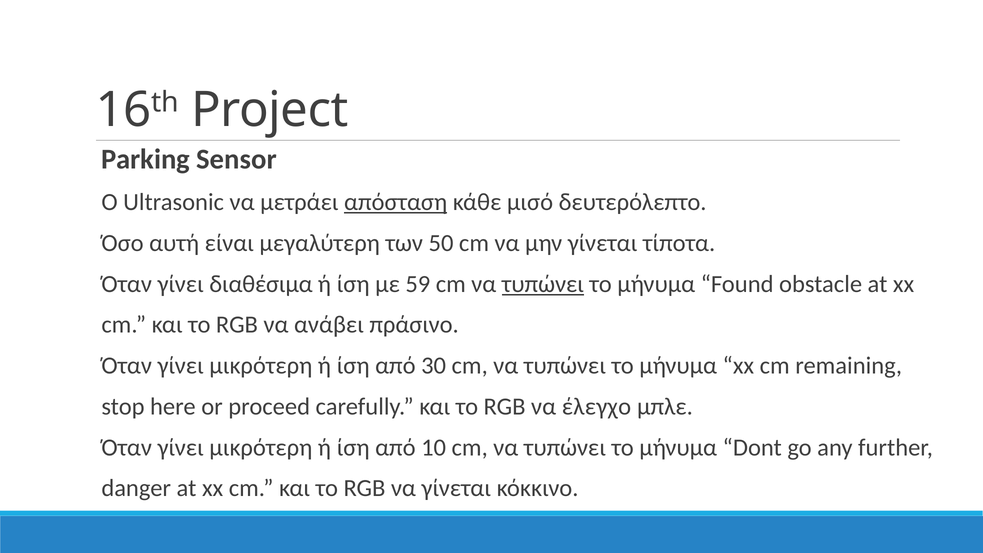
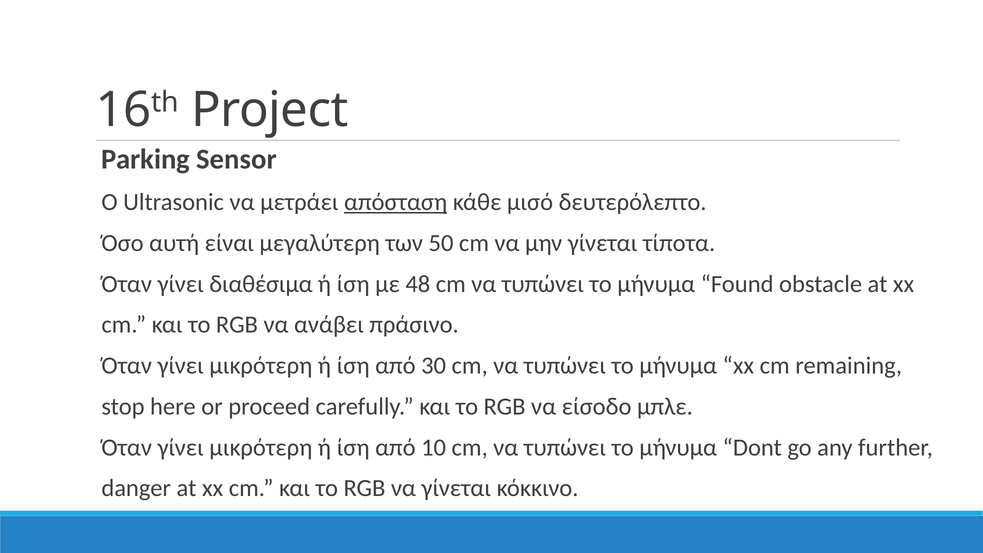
59: 59 -> 48
τυπώνει at (543, 284) underline: present -> none
έλεγχο: έλεγχο -> είσοδο
